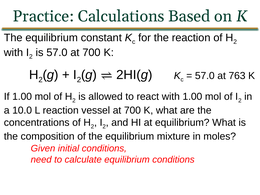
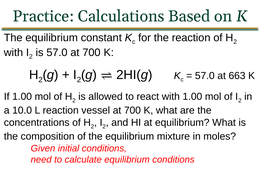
763: 763 -> 663
